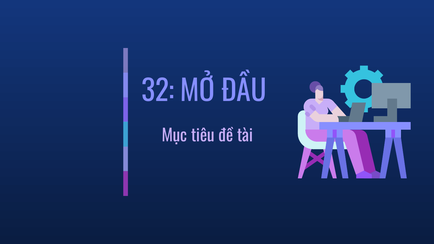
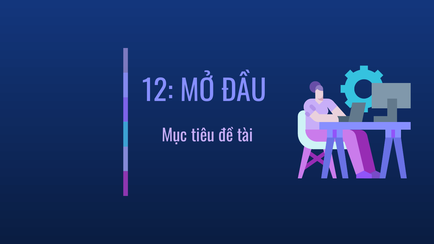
32: 32 -> 12
